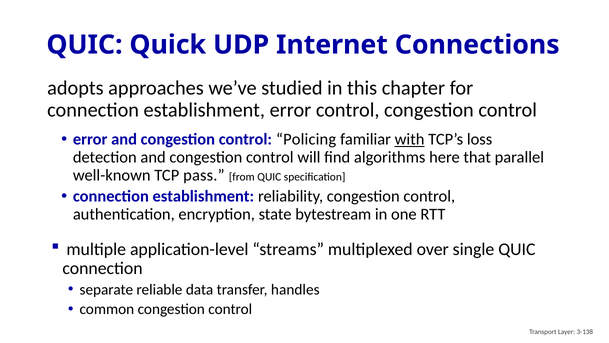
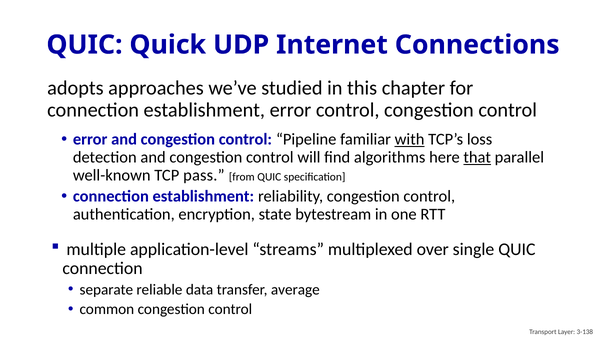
Policing: Policing -> Pipeline
that underline: none -> present
handles: handles -> average
